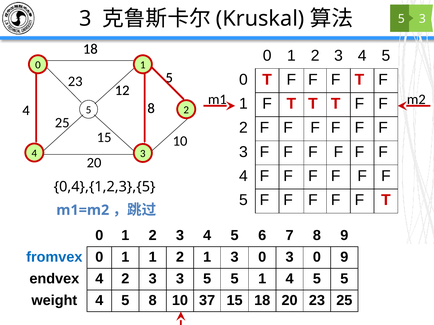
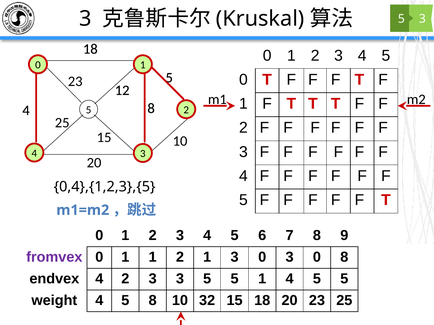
fromvex colour: blue -> purple
0 9: 9 -> 8
37: 37 -> 32
